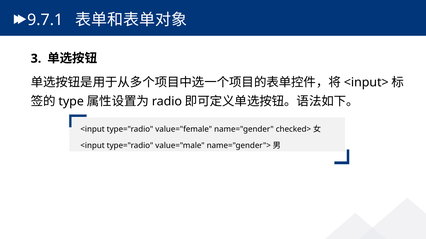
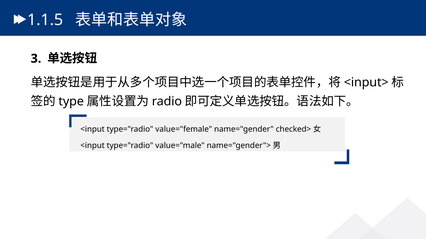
9.7.1: 9.7.1 -> 1.1.5
